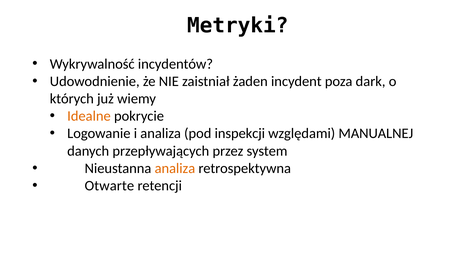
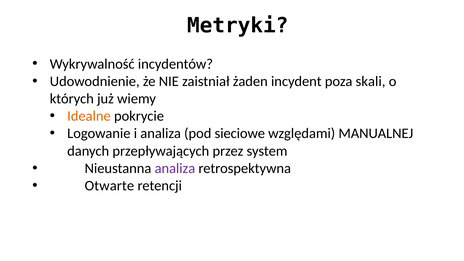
dark: dark -> skali
inspekcji: inspekcji -> sieciowe
analiza at (175, 168) colour: orange -> purple
